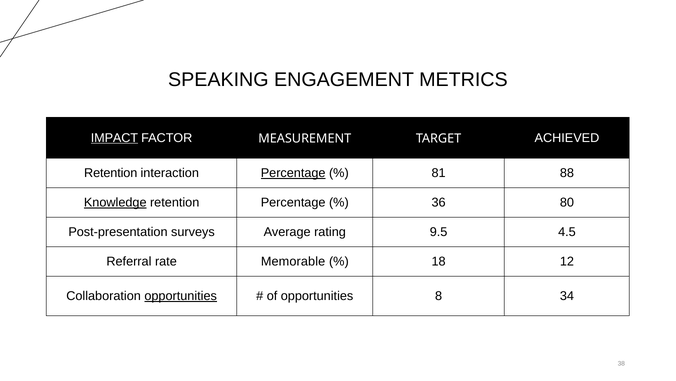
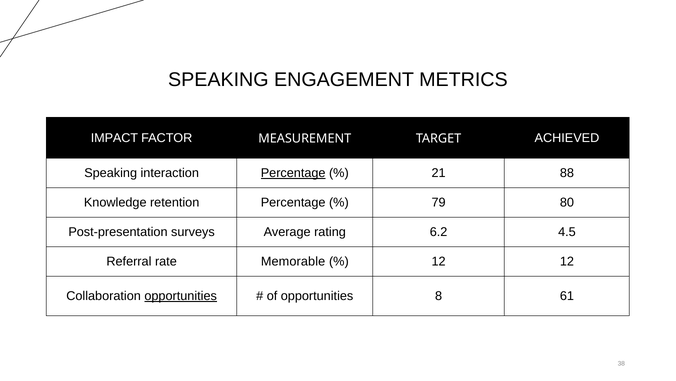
IMPACT underline: present -> none
Retention at (111, 173): Retention -> Speaking
81: 81 -> 21
Knowledge underline: present -> none
36: 36 -> 79
9.5: 9.5 -> 6.2
18 at (439, 261): 18 -> 12
34: 34 -> 61
